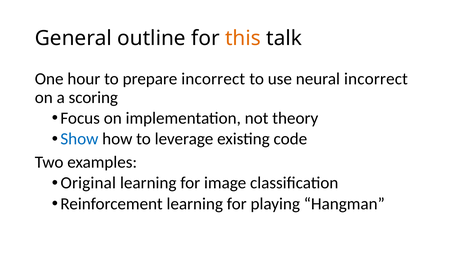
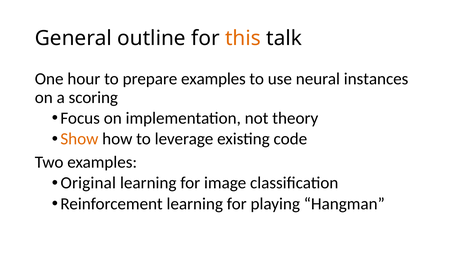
prepare incorrect: incorrect -> examples
neural incorrect: incorrect -> instances
Show colour: blue -> orange
